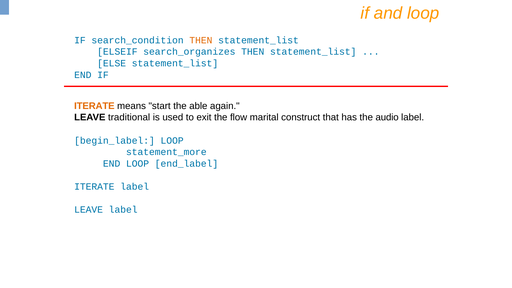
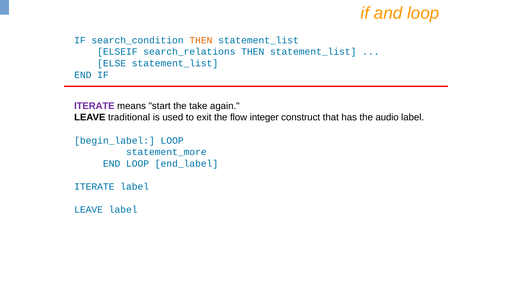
search_organizes: search_organizes -> search_relations
ITERATE at (94, 106) colour: orange -> purple
able: able -> take
marital: marital -> integer
